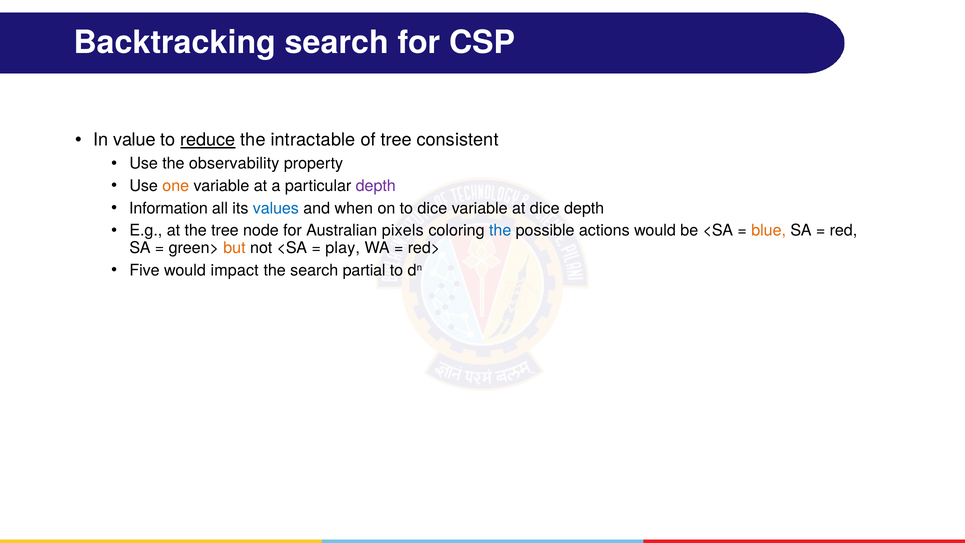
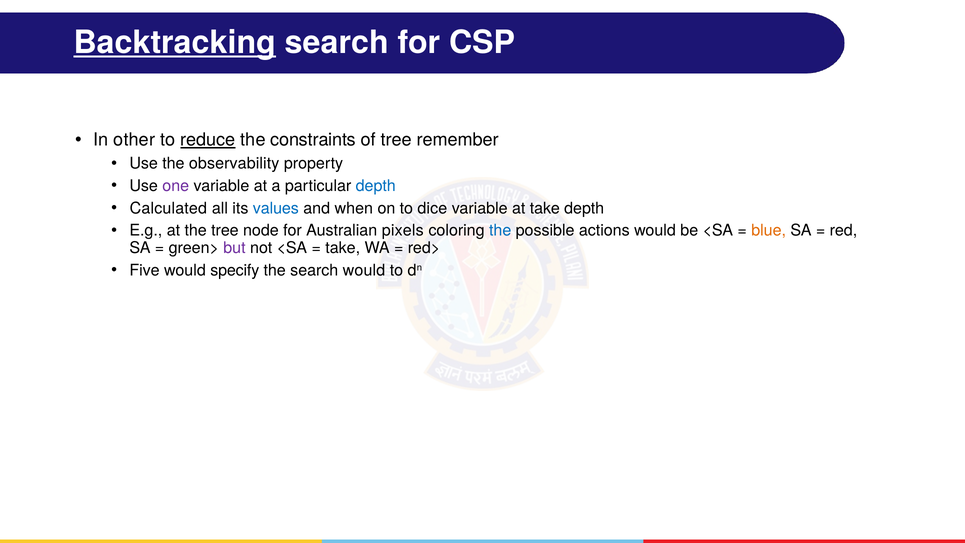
Backtracking underline: none -> present
value: value -> other
intractable: intractable -> constraints
consistent: consistent -> remember
one colour: orange -> purple
depth at (376, 186) colour: purple -> blue
Information: Information -> Calculated
at dice: dice -> take
but colour: orange -> purple
play at (343, 248): play -> take
impact: impact -> specify
search partial: partial -> would
